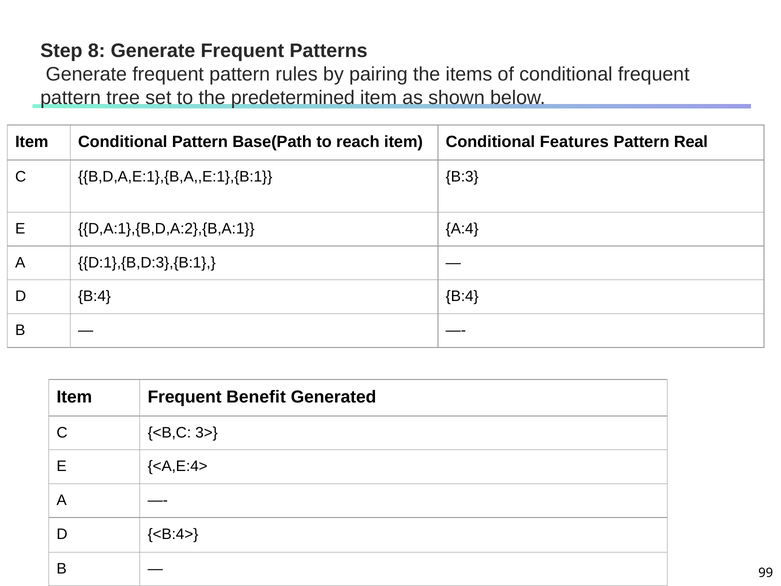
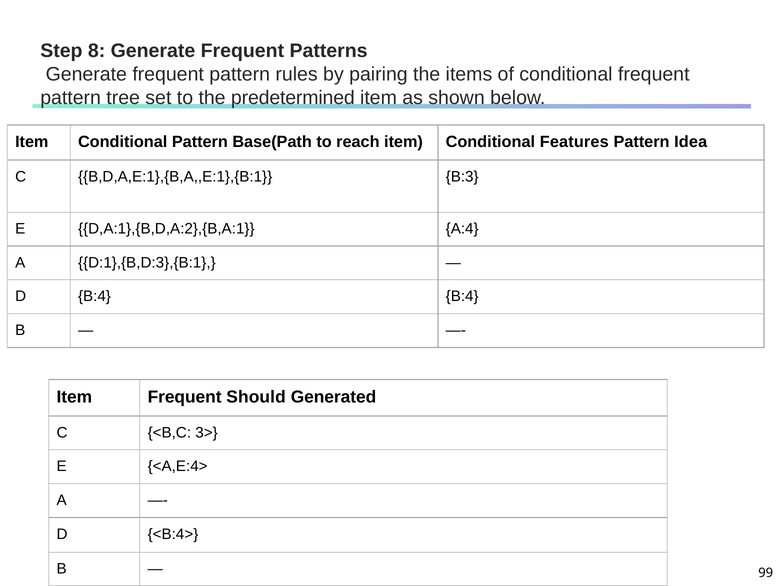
Real: Real -> Idea
Benefit: Benefit -> Should
